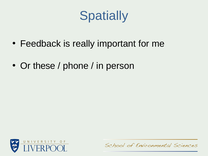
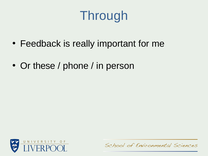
Spatially: Spatially -> Through
